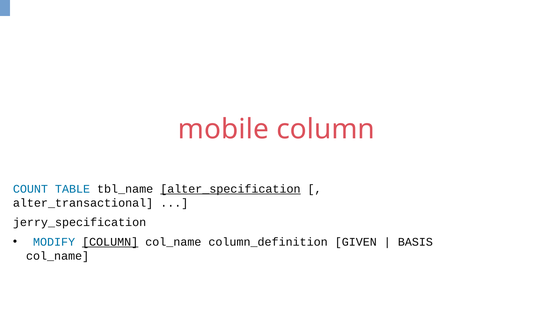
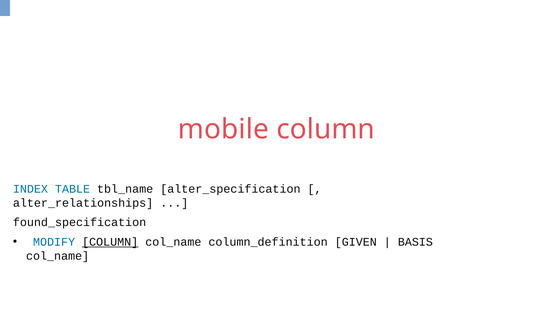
COUNT: COUNT -> INDEX
alter_specification underline: present -> none
alter_transactional: alter_transactional -> alter_relationships
jerry_specification: jerry_specification -> found_specification
